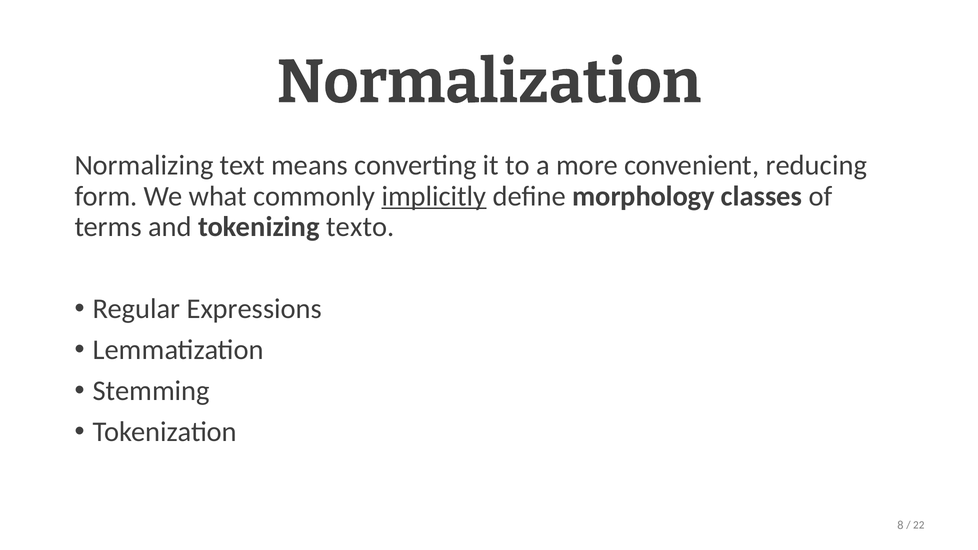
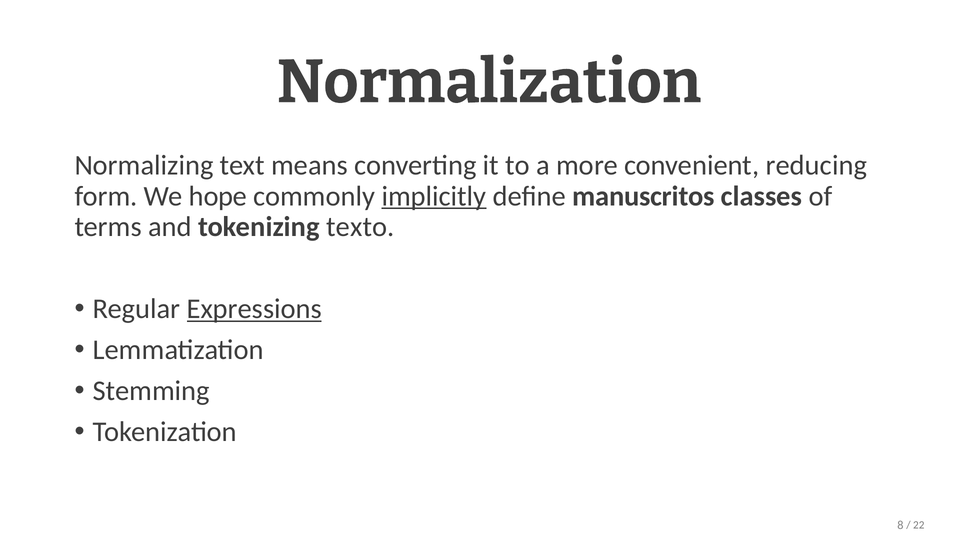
what: what -> hope
morphology: morphology -> manuscritos
Expressions underline: none -> present
